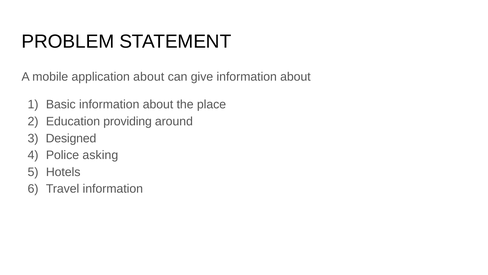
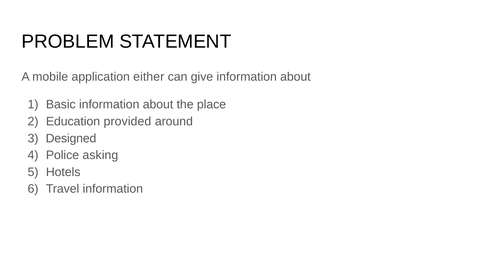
application about: about -> either
providing: providing -> provided
